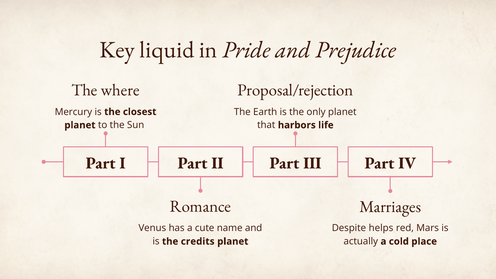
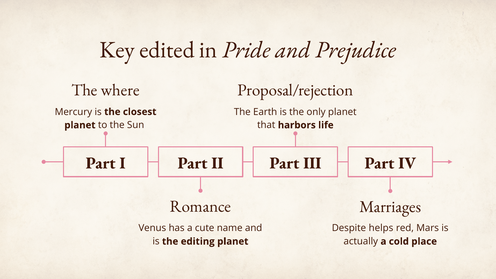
liquid: liquid -> edited
credits: credits -> editing
